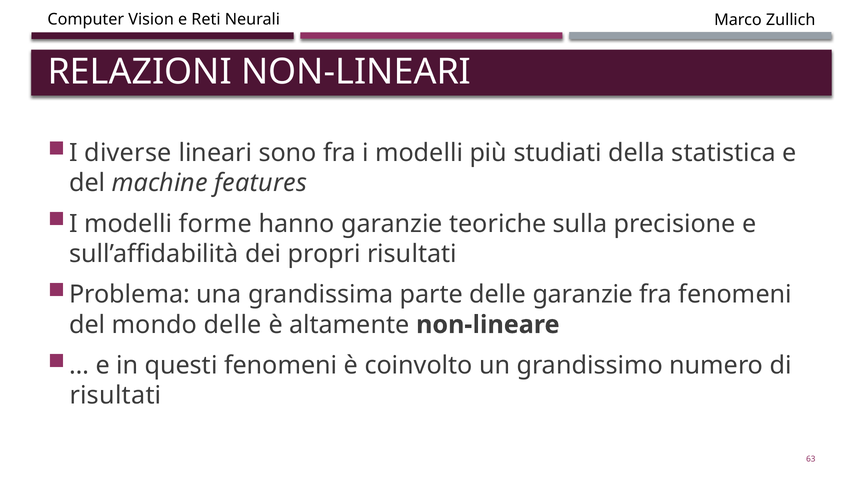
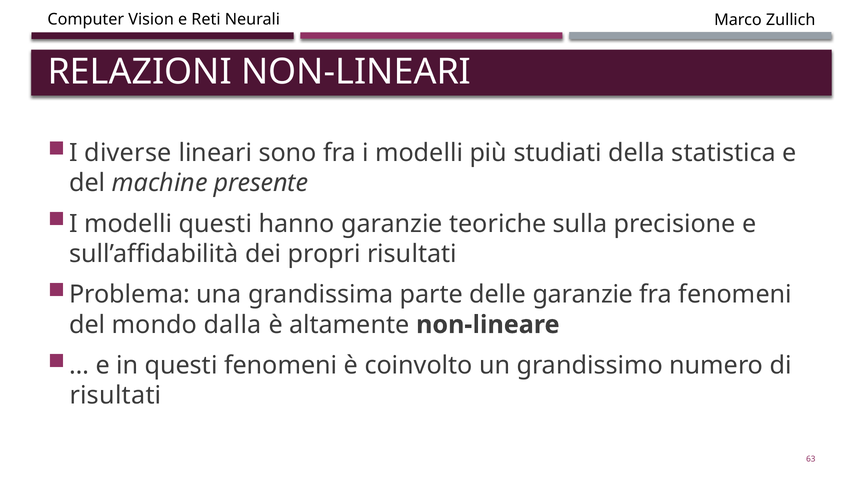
features: features -> presente
modelli forme: forme -> questi
mondo delle: delle -> dalla
